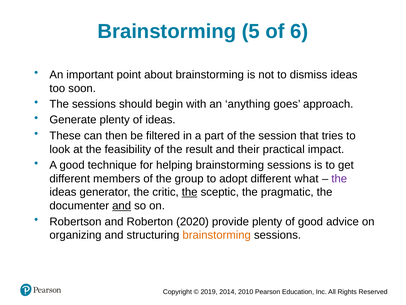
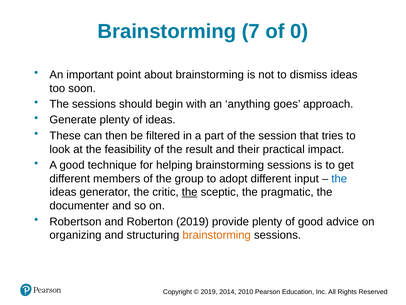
5: 5 -> 7
6: 6 -> 0
what: what -> input
the at (339, 178) colour: purple -> blue
and at (122, 205) underline: present -> none
Roberton 2020: 2020 -> 2019
